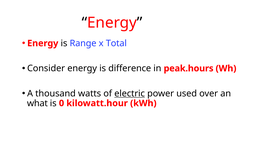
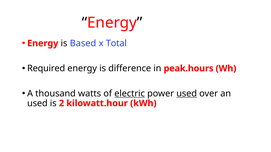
Range: Range -> Based
Consider: Consider -> Required
used at (187, 94) underline: none -> present
what at (37, 104): what -> used
0: 0 -> 2
